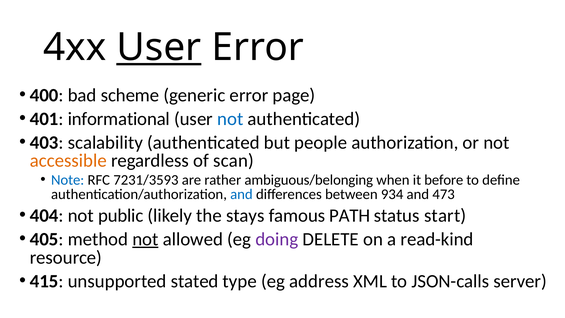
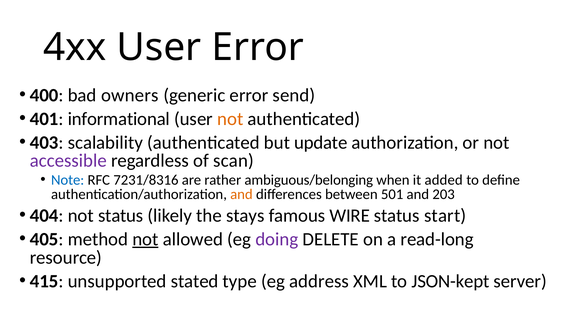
User at (159, 47) underline: present -> none
scheme: scheme -> owners
page: page -> send
not at (230, 119) colour: blue -> orange
people: people -> update
accessible colour: orange -> purple
7231/3593: 7231/3593 -> 7231/8316
before: before -> added
and at (241, 194) colour: blue -> orange
934: 934 -> 501
473: 473 -> 203
not public: public -> status
PATH: PATH -> WIRE
read-kind: read-kind -> read-long
JSON-calls: JSON-calls -> JSON-kept
